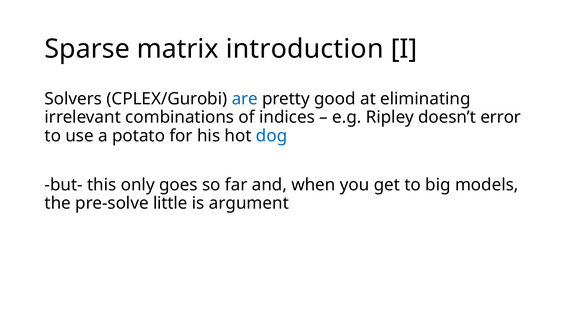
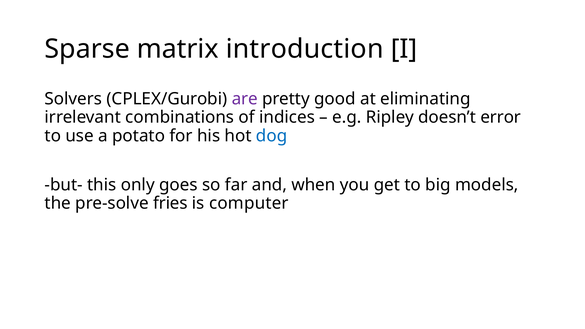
are colour: blue -> purple
little: little -> fries
argument: argument -> computer
